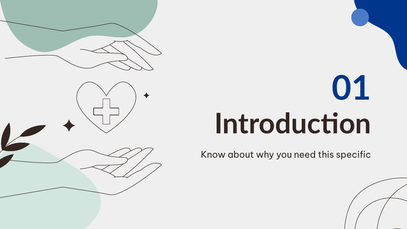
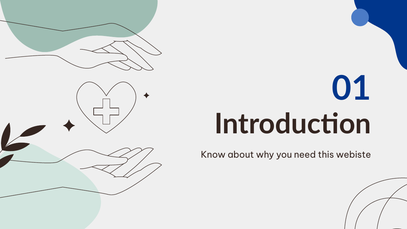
specific: specific -> webiste
